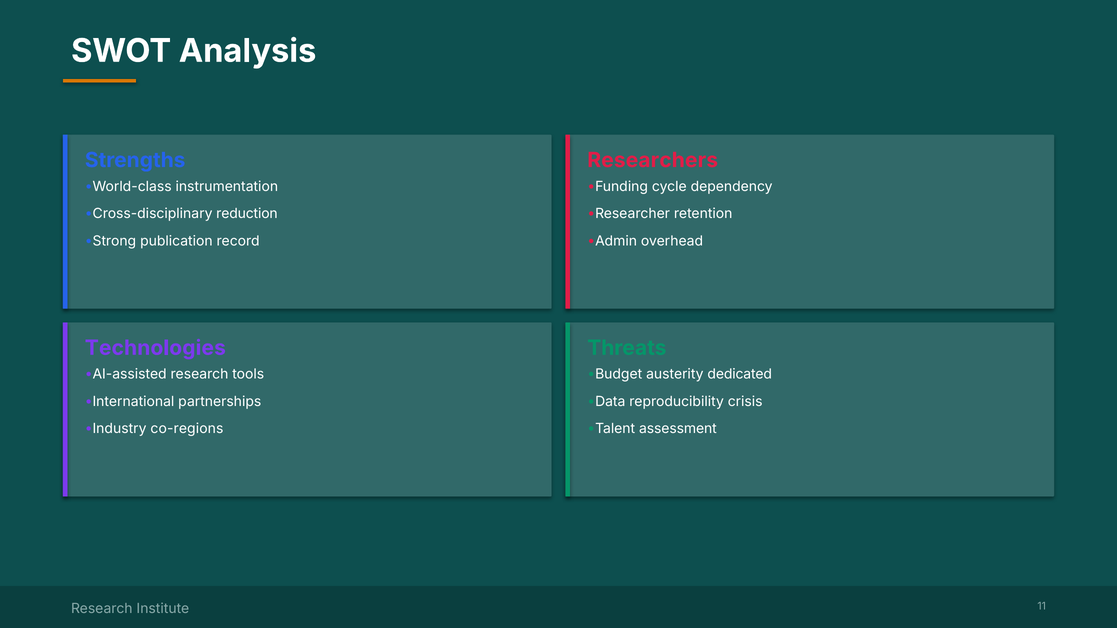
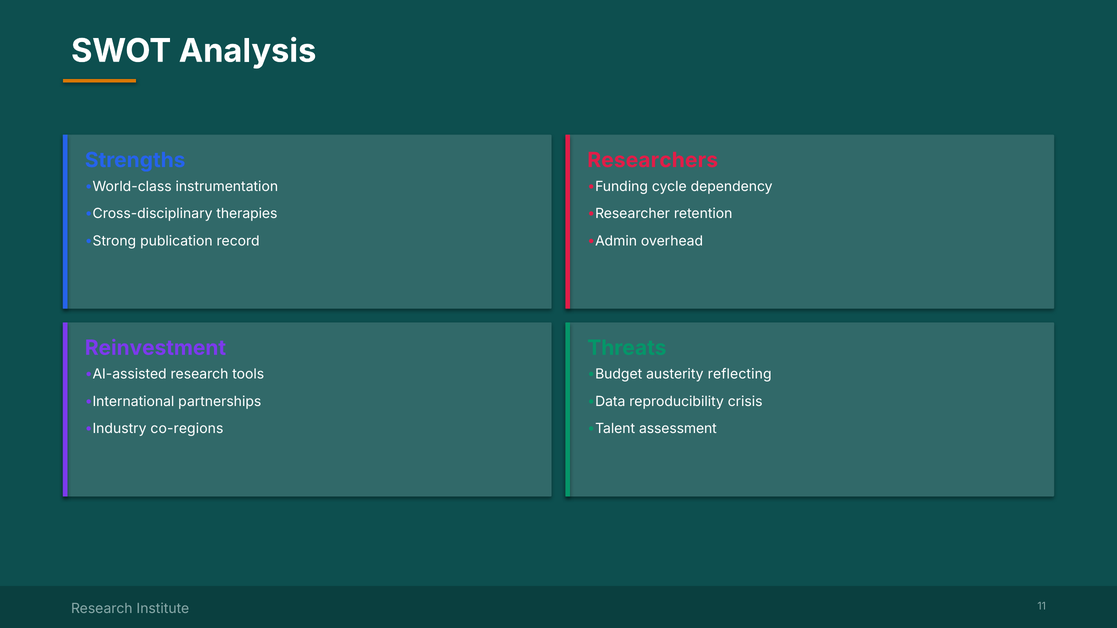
reduction: reduction -> therapies
Technologies: Technologies -> Reinvestment
dedicated: dedicated -> reflecting
